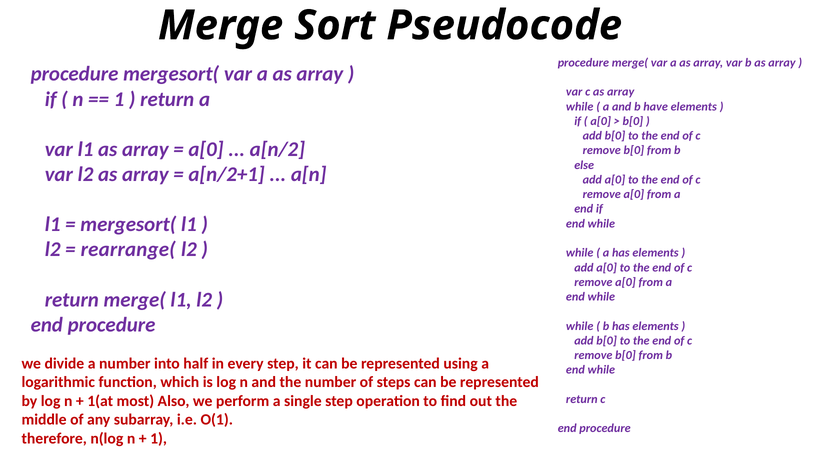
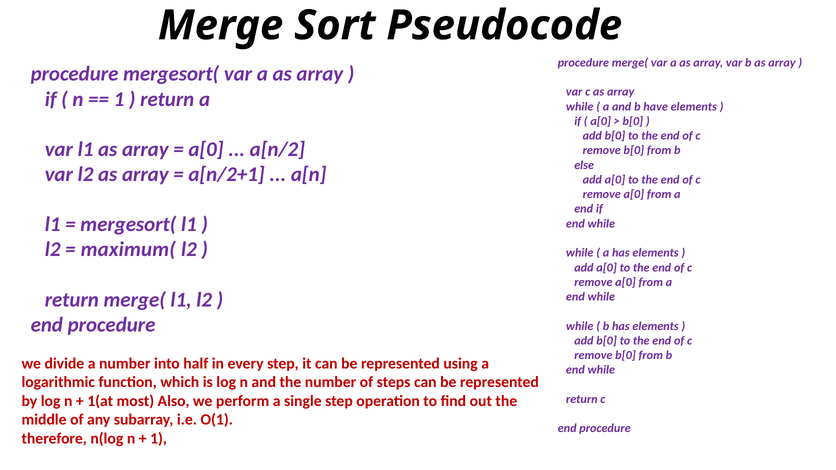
rearrange(: rearrange( -> maximum(
